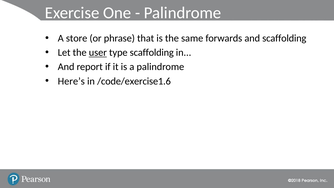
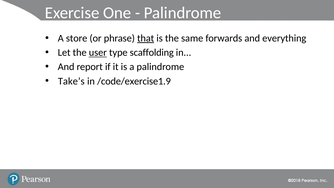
that underline: none -> present
and scaffolding: scaffolding -> everything
Here’s: Here’s -> Take’s
/code/exercise1.6: /code/exercise1.6 -> /code/exercise1.9
